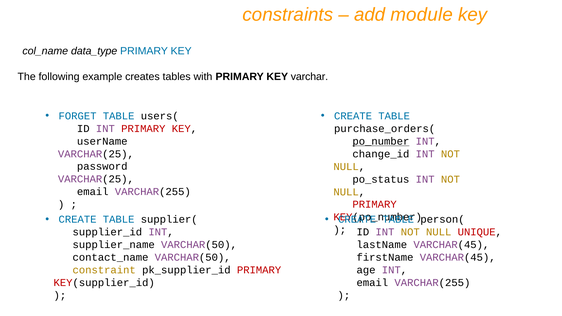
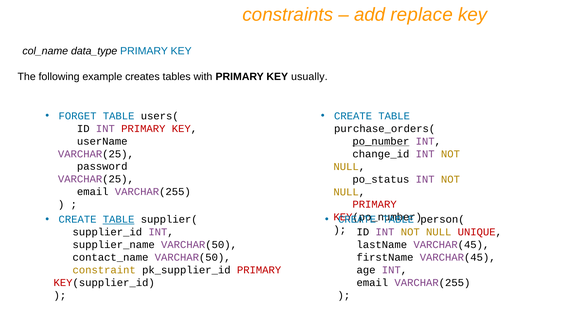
module: module -> replace
varchar: varchar -> usually
TABLE at (119, 220) underline: none -> present
